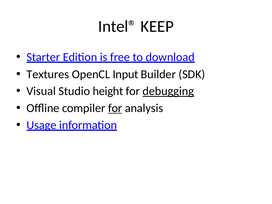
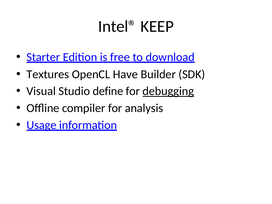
Input: Input -> Have
height: height -> define
for at (115, 108) underline: present -> none
